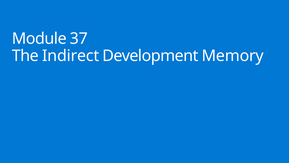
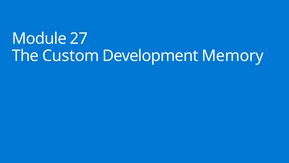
37: 37 -> 27
Indirect: Indirect -> Custom
